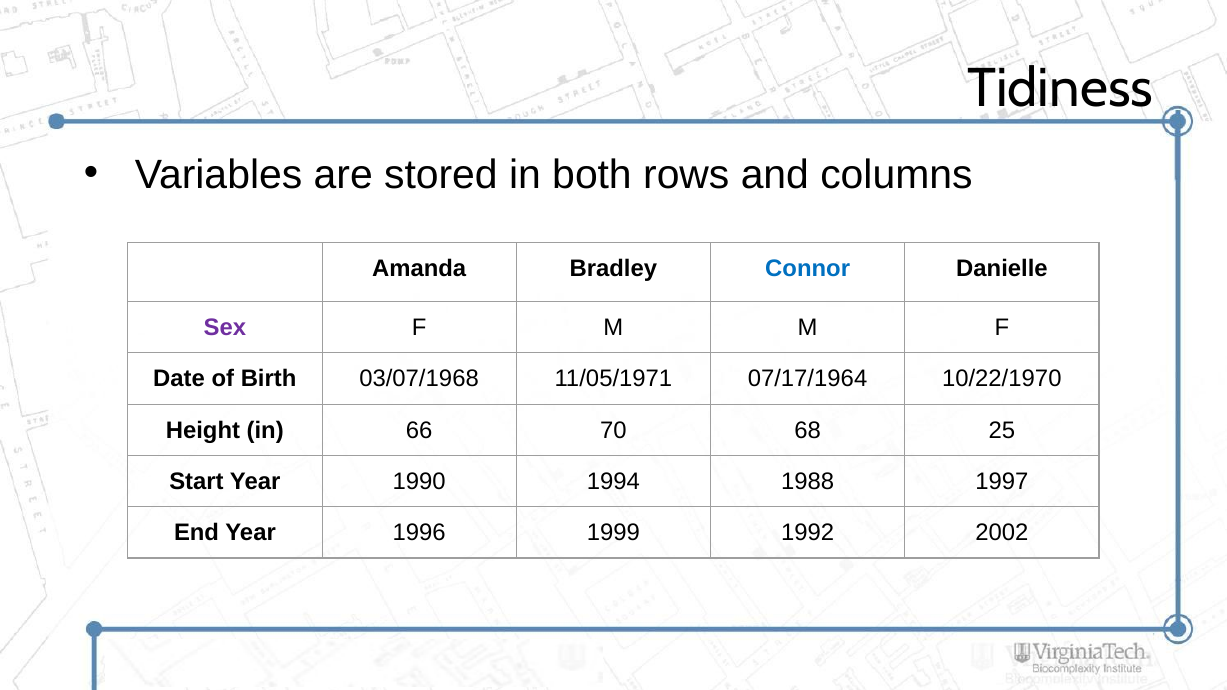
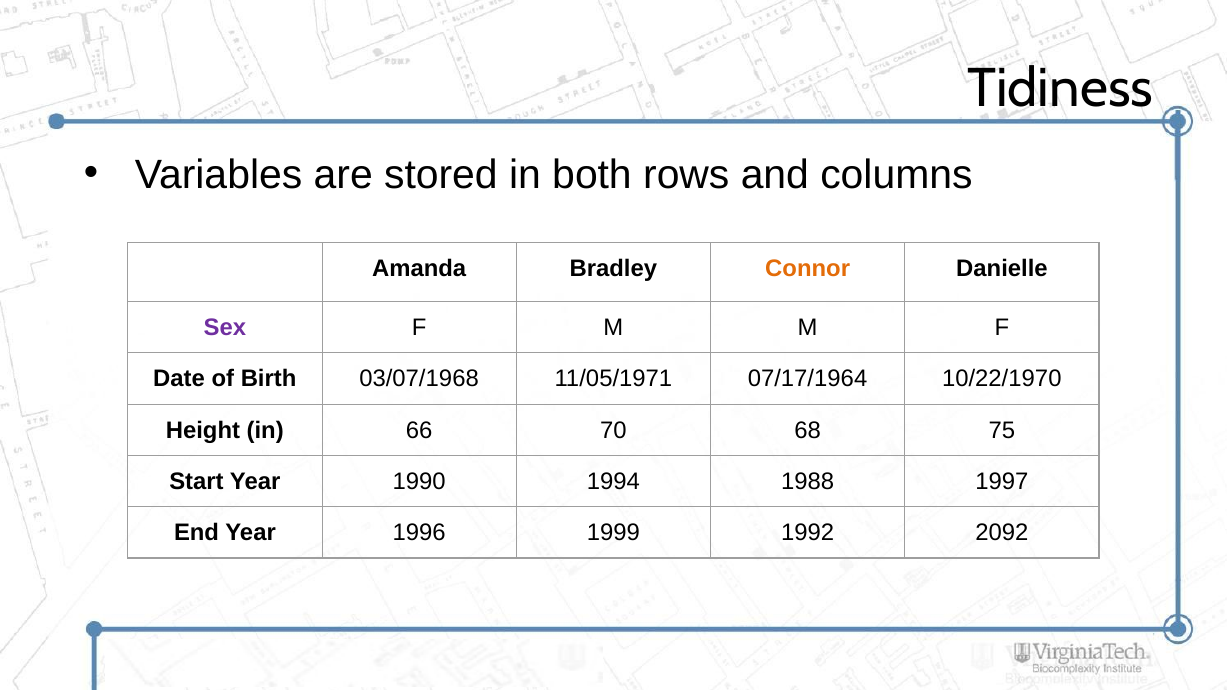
Connor colour: blue -> orange
25: 25 -> 75
2002: 2002 -> 2092
